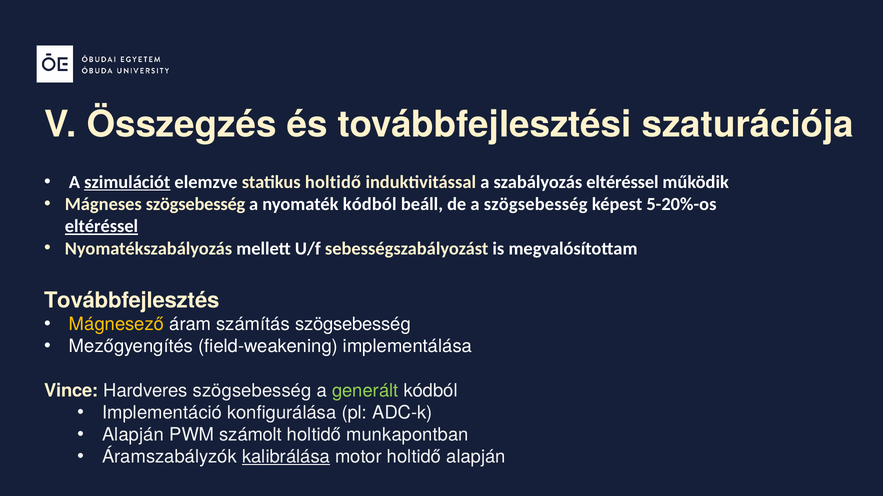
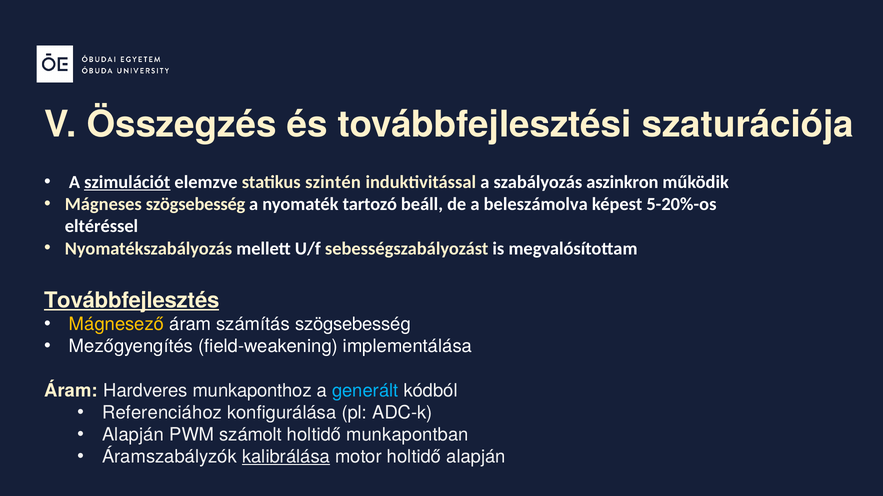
statikus holtidő: holtidő -> szintén
szabályozás eltéréssel: eltéréssel -> aszinkron
nyomaték kódból: kódból -> tartozó
a szögsebesség: szögsebesség -> beleszámolva
eltéréssel at (101, 227) underline: present -> none
Továbbfejlesztés underline: none -> present
Vince at (71, 391): Vince -> Áram
Hardveres szögsebesség: szögsebesség -> munkaponthoz
generált colour: light green -> light blue
Implementáció: Implementáció -> Referenciához
